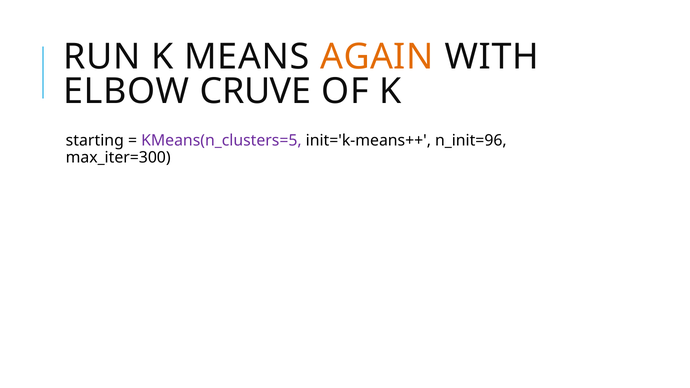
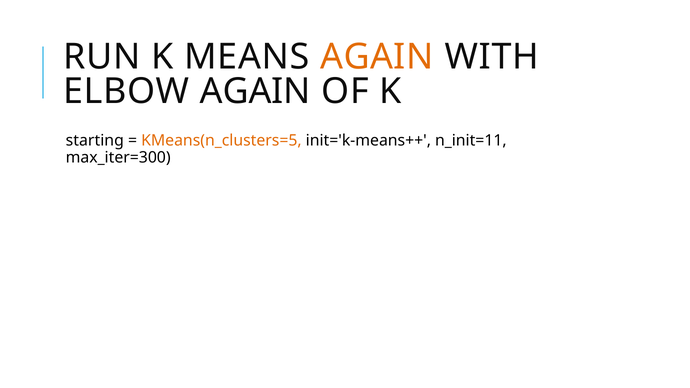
ELBOW CRUVE: CRUVE -> AGAIN
KMeans(n_clusters=5 colour: purple -> orange
n_init=96: n_init=96 -> n_init=11
